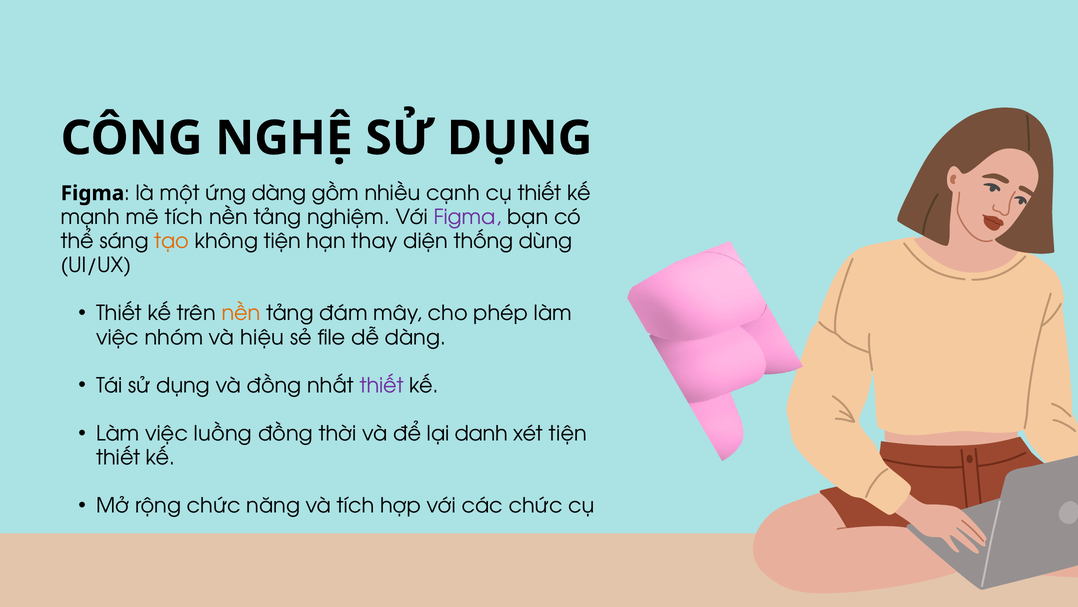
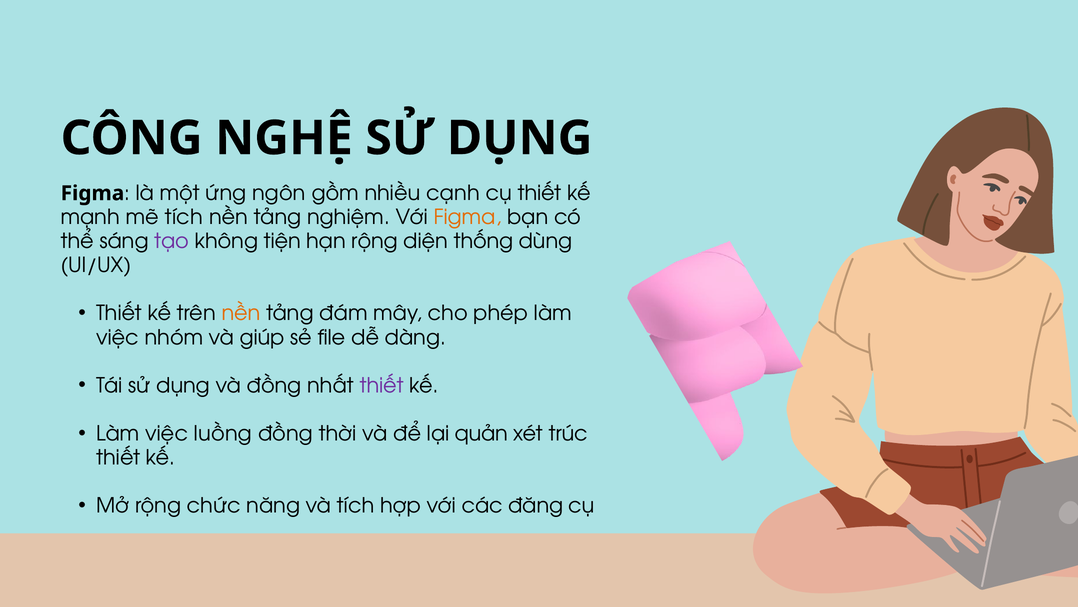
ứng dàng: dàng -> ngôn
Figma at (467, 217) colour: purple -> orange
tạo colour: orange -> purple
hạn thay: thay -> rộng
hiệu: hiệu -> giúp
danh: danh -> quản
xét tiện: tiện -> trúc
các chức: chức -> đăng
